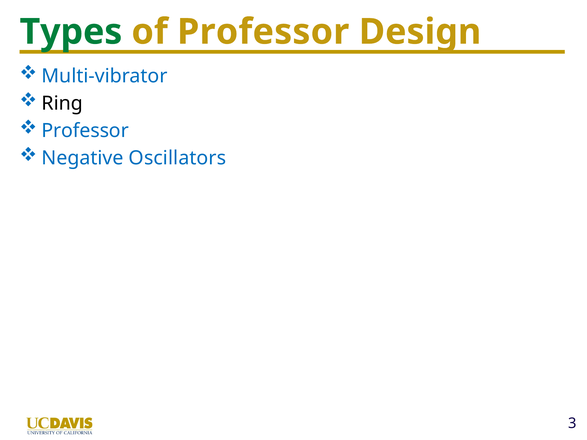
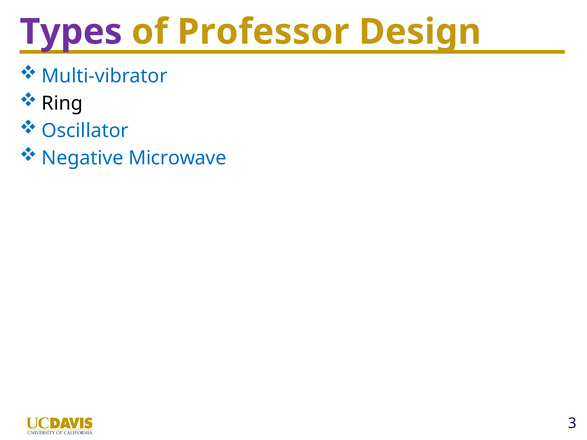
Types colour: green -> purple
Professor at (85, 131): Professor -> Oscillator
Oscillators: Oscillators -> Microwave
